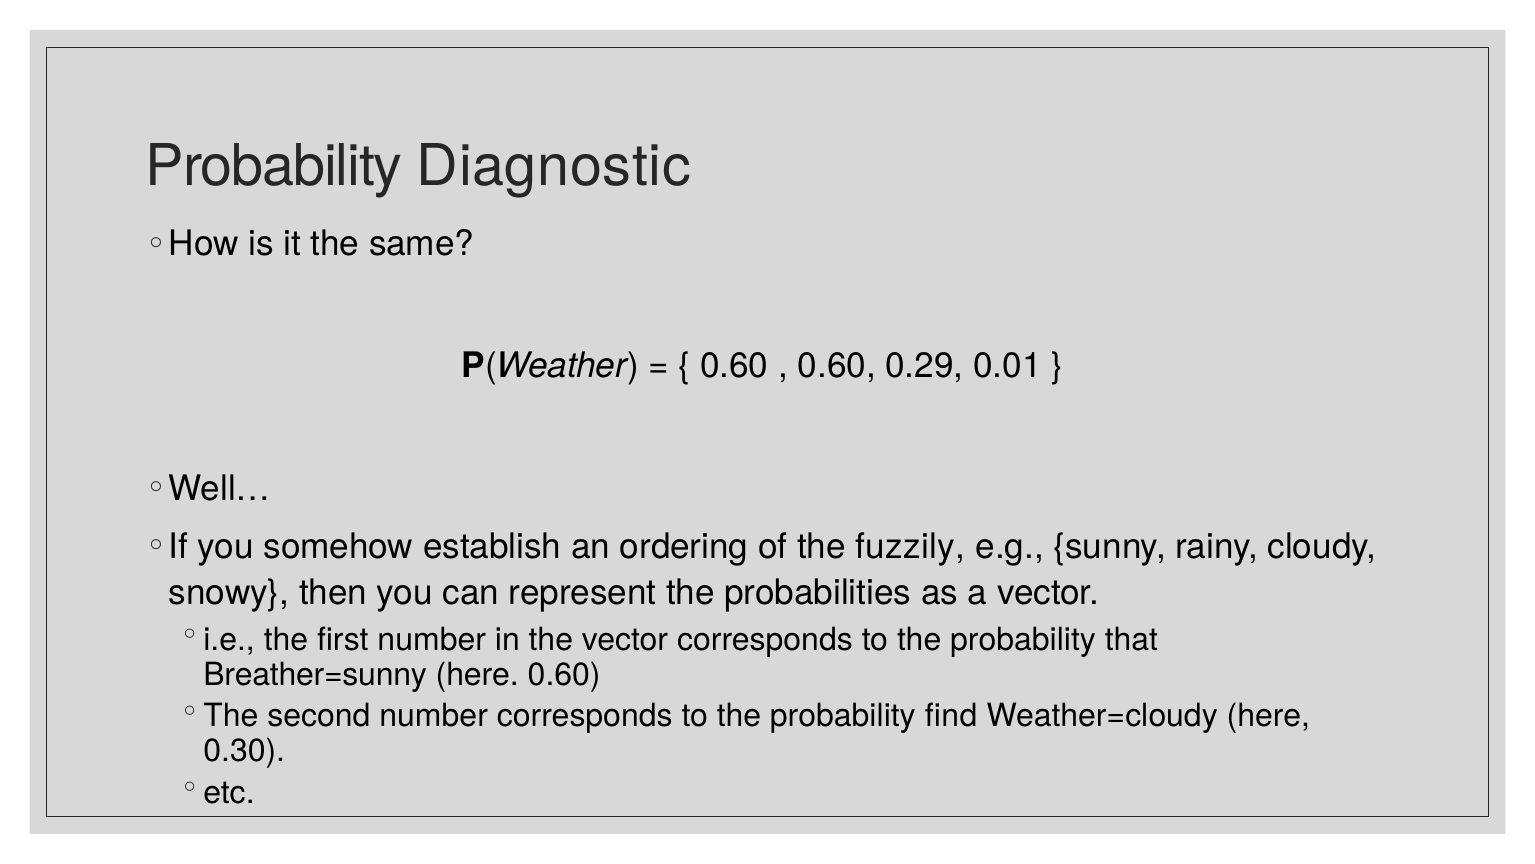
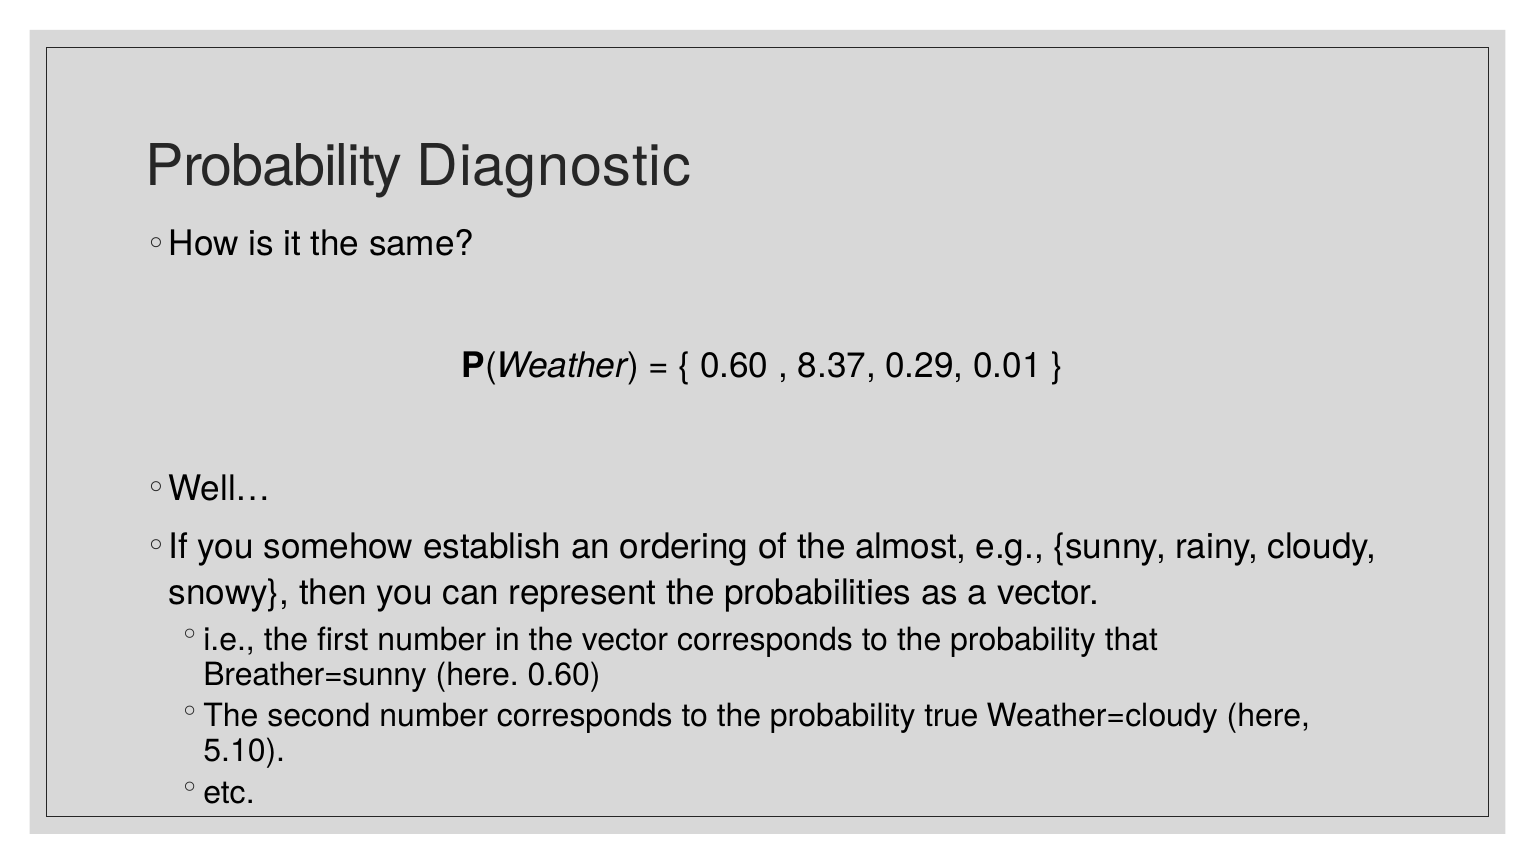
0.60 at (837, 366): 0.60 -> 8.37
fuzzily: fuzzily -> almost
find: find -> true
0.30: 0.30 -> 5.10
